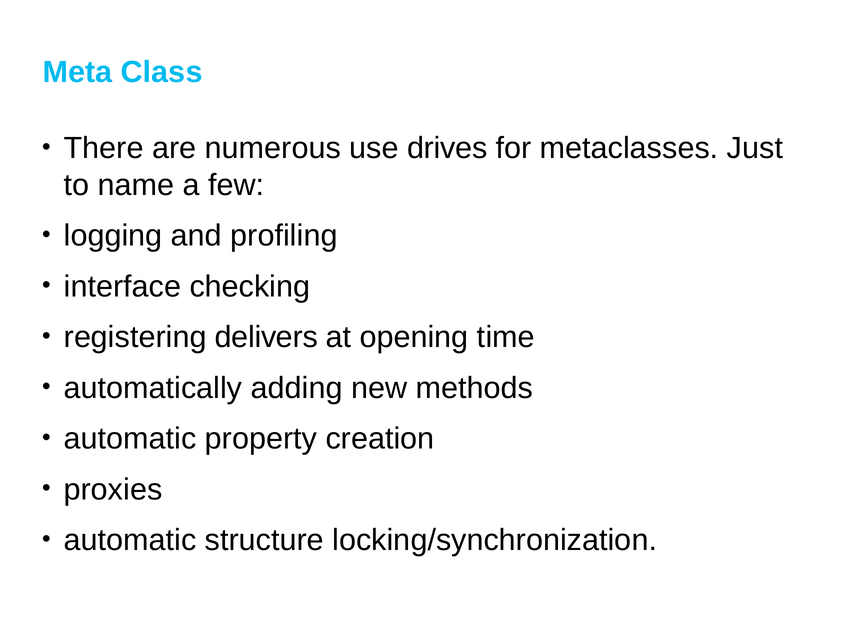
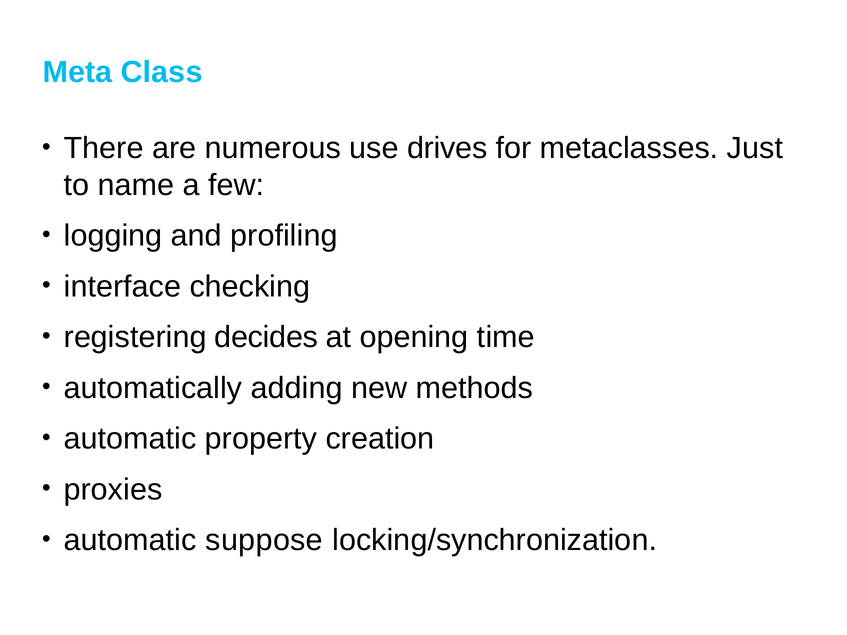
delivers: delivers -> decides
structure: structure -> suppose
